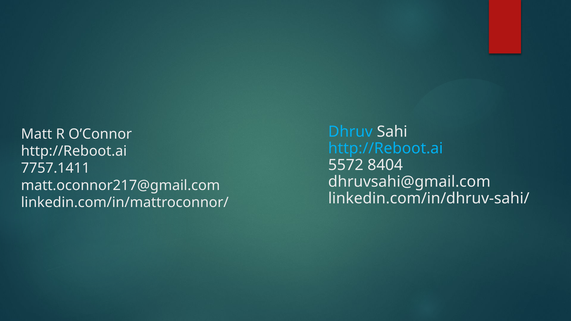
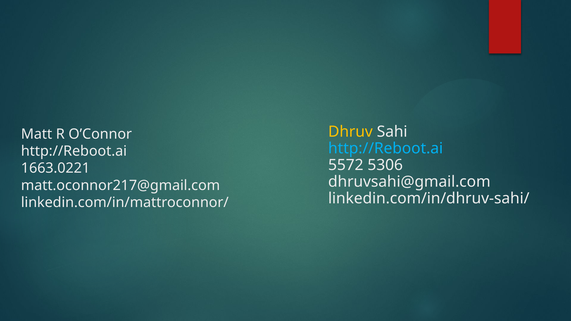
Dhruv colour: light blue -> yellow
8404: 8404 -> 5306
7757.1411: 7757.1411 -> 1663.0221
